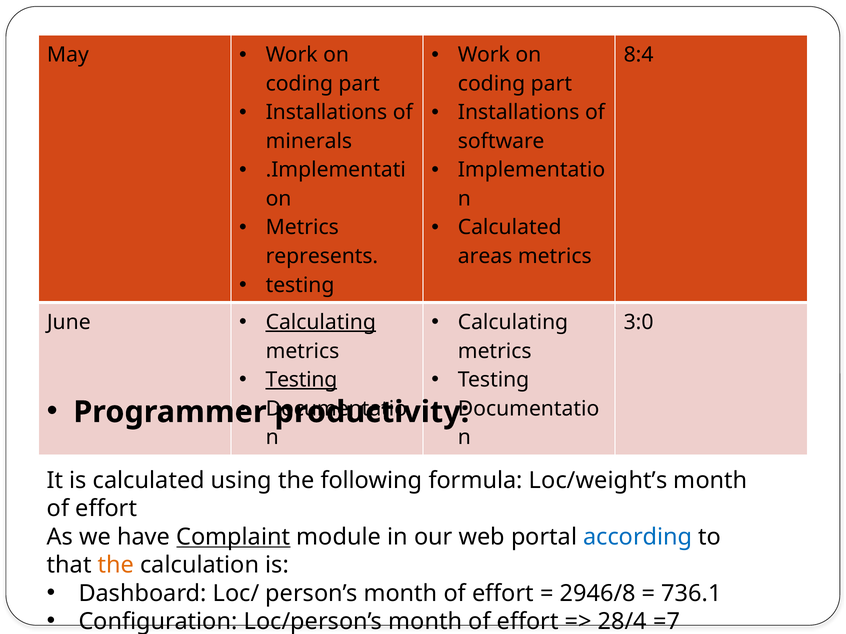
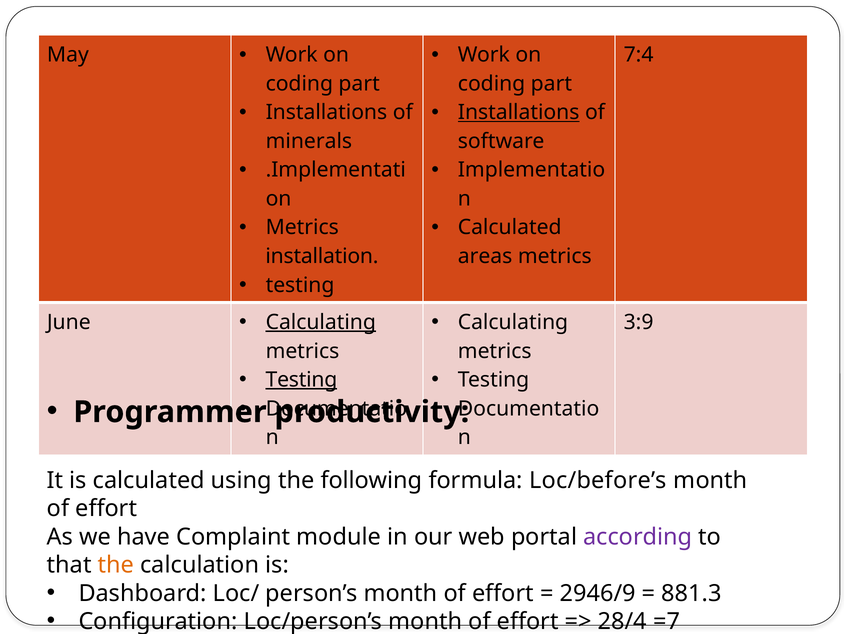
8:4: 8:4 -> 7:4
Installations at (519, 113) underline: none -> present
represents: represents -> installation
3:0: 3:0 -> 3:9
Loc/weight’s: Loc/weight’s -> Loc/before’s
Complaint underline: present -> none
according colour: blue -> purple
2946/8: 2946/8 -> 2946/9
736.1: 736.1 -> 881.3
